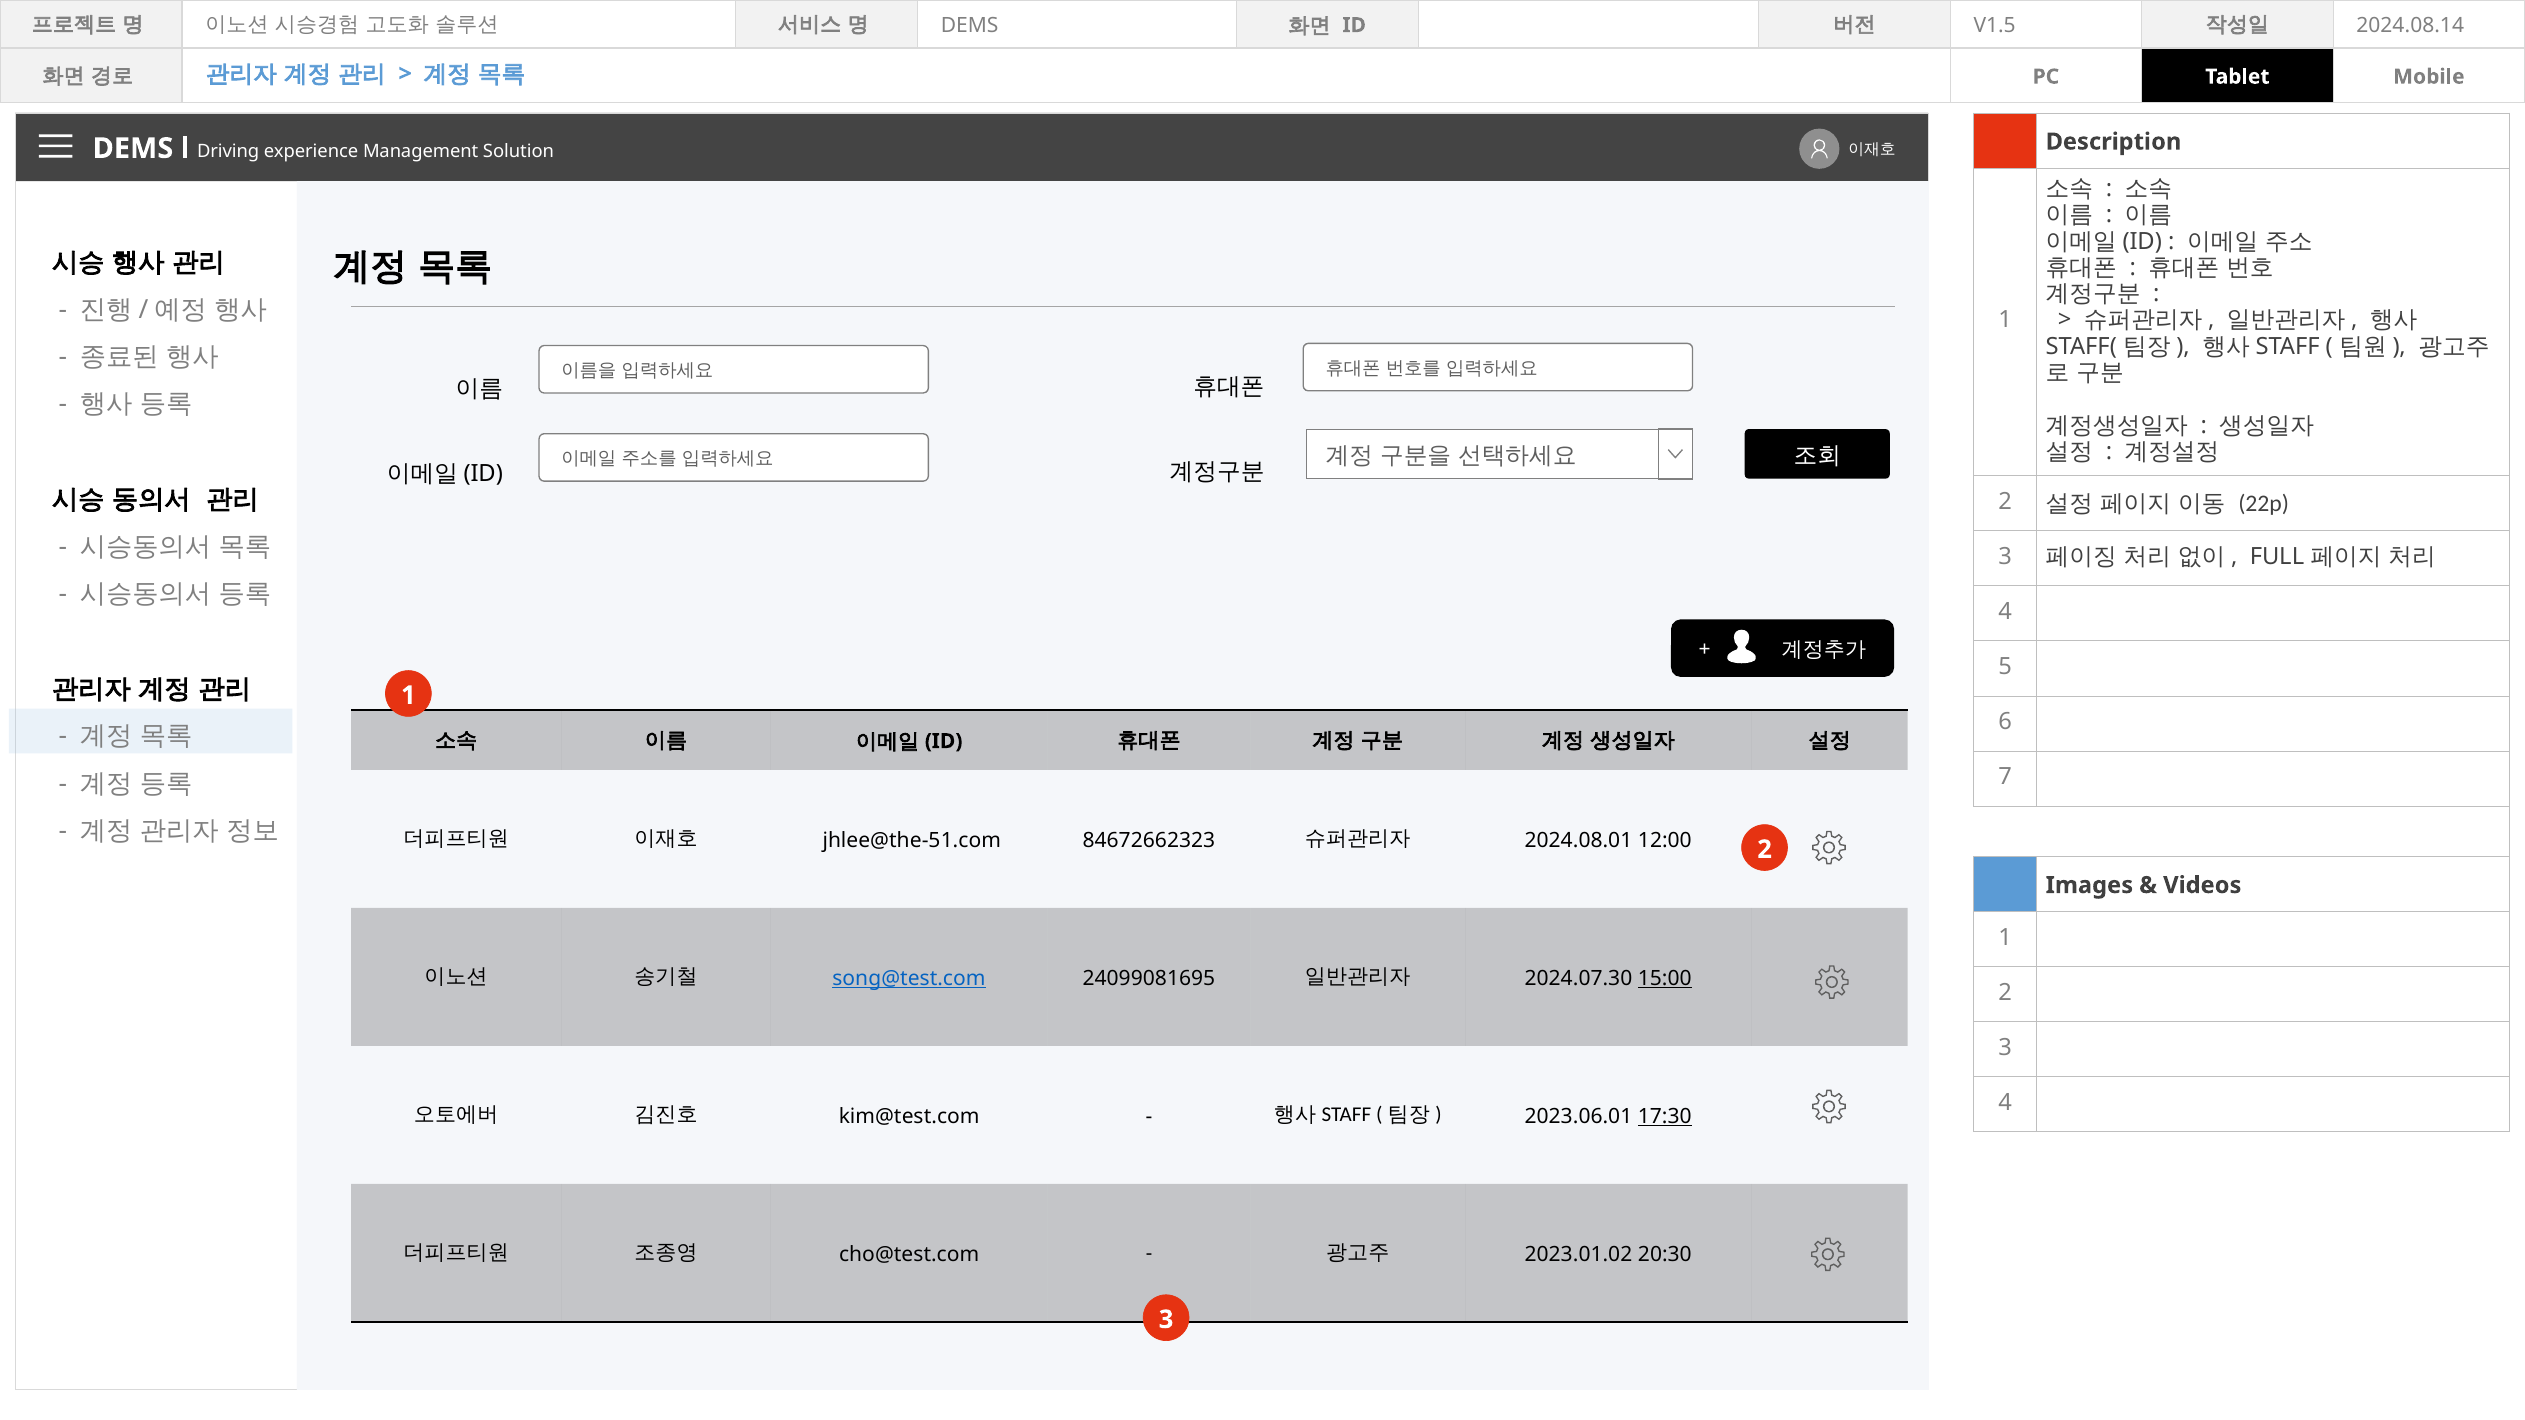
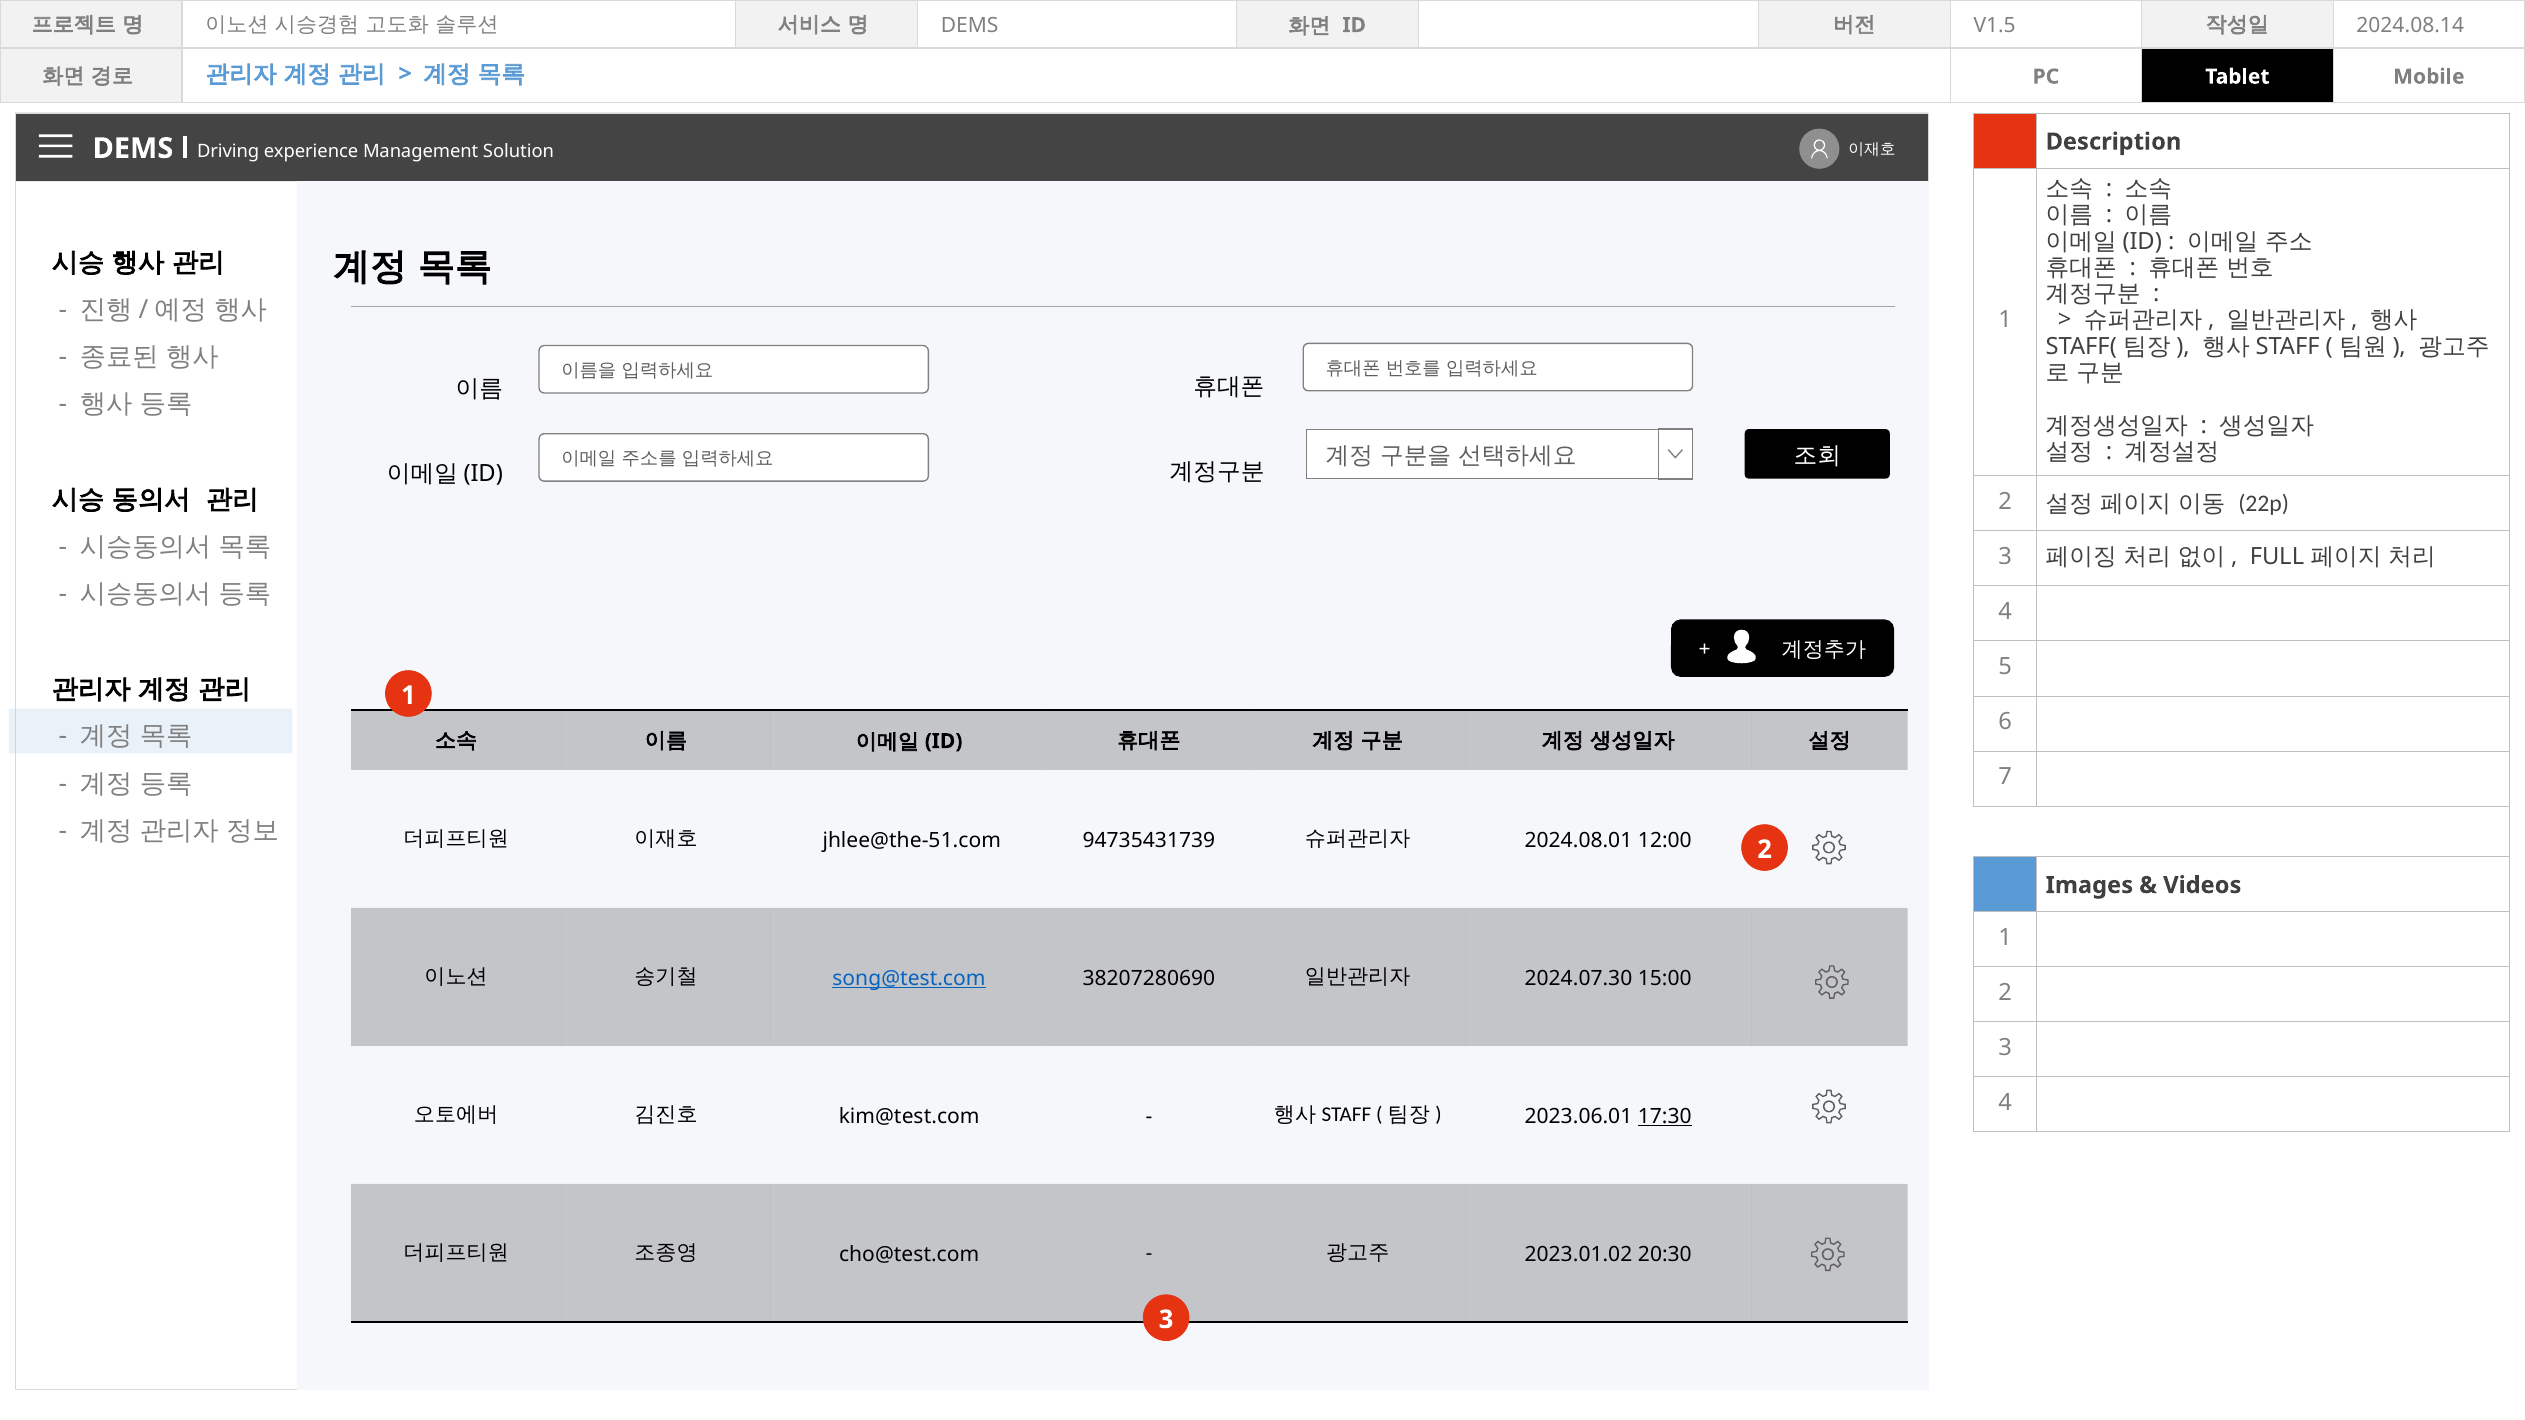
84672662323: 84672662323 -> 94735431739
24099081695: 24099081695 -> 38207280690
15:00 underline: present -> none
